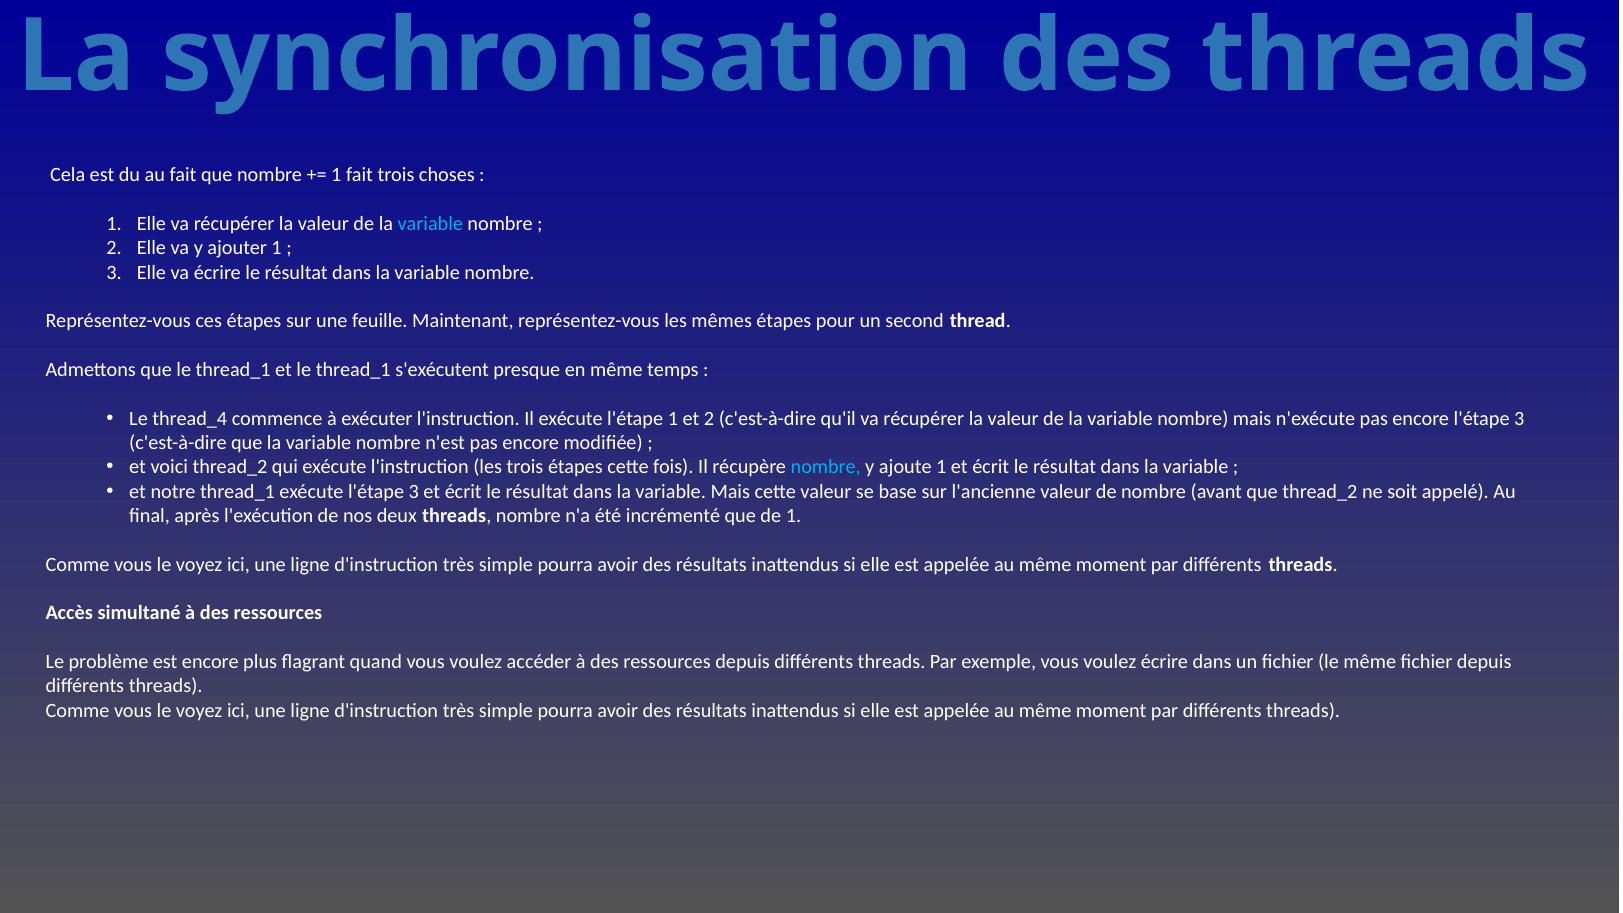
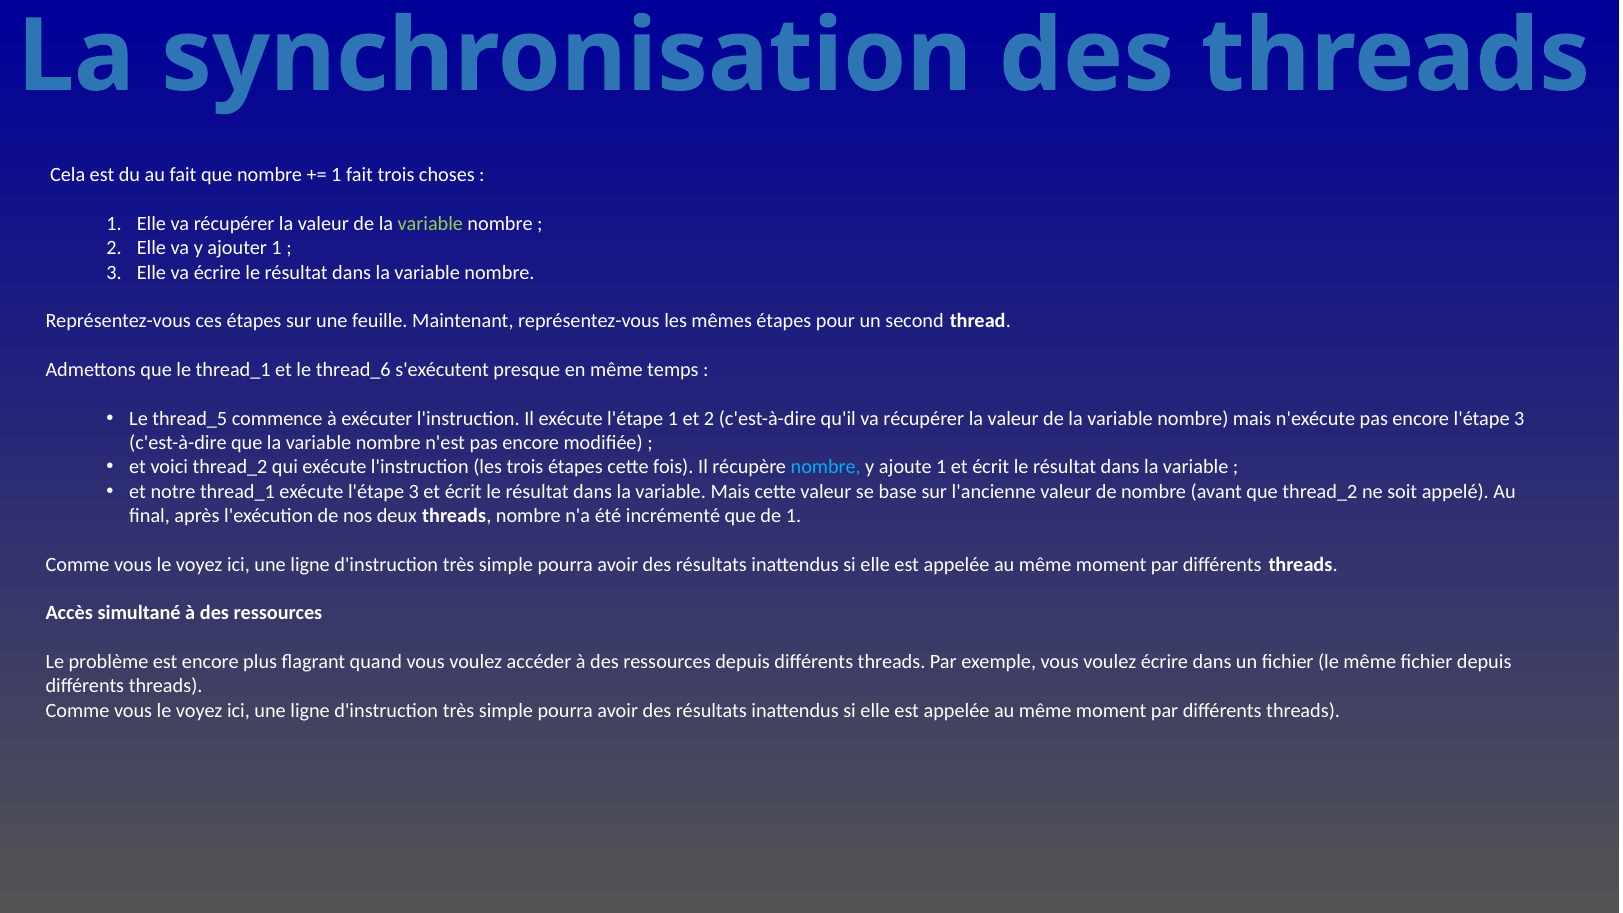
variable at (430, 224) colour: light blue -> light green
et le thread_1: thread_1 -> thread_6
thread_4: thread_4 -> thread_5
